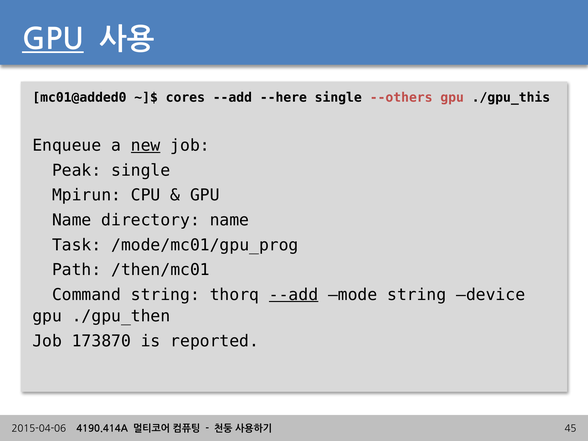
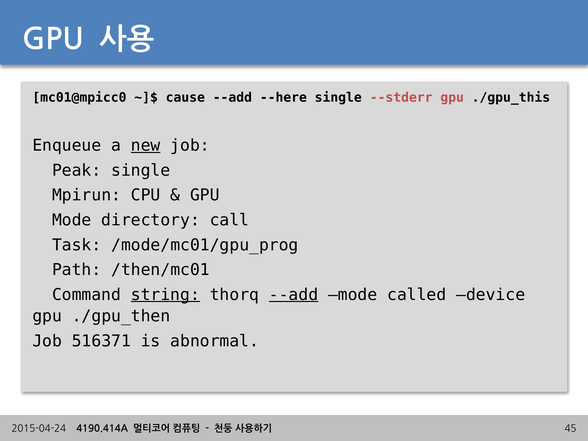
GPU at (53, 40) underline: present -> none
mc01@added0: mc01@added0 -> mc01@mpicc0
cores: cores -> cause
--others: --others -> --stderr
Name at (72, 220): Name -> Mode
directory name: name -> call
string at (165, 295) underline: none -> present
mode string: string -> called
173870: 173870 -> 516371
reported: reported -> abnormal
2015-04-06: 2015-04-06 -> 2015-04-24
